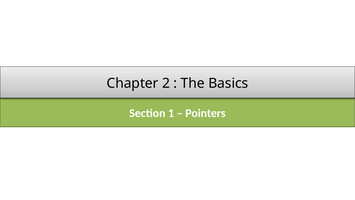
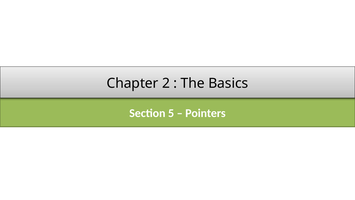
1: 1 -> 5
